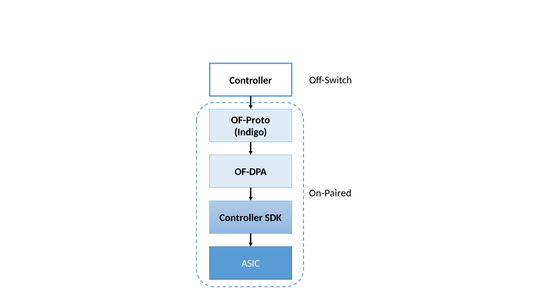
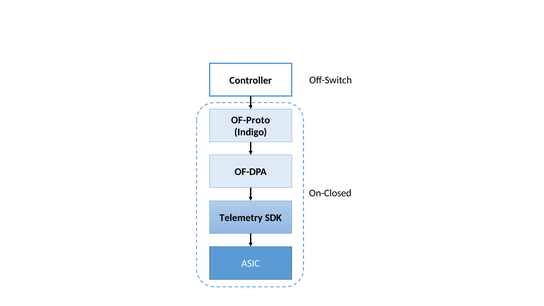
On-Paired: On-Paired -> On-Closed
Controller at (241, 218): Controller -> Telemetry
